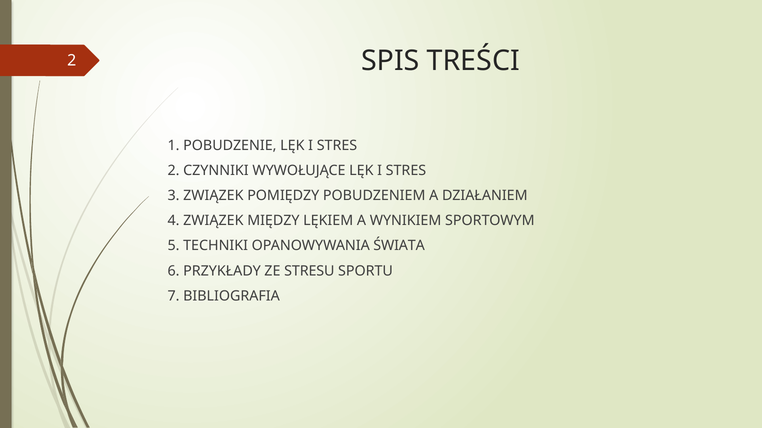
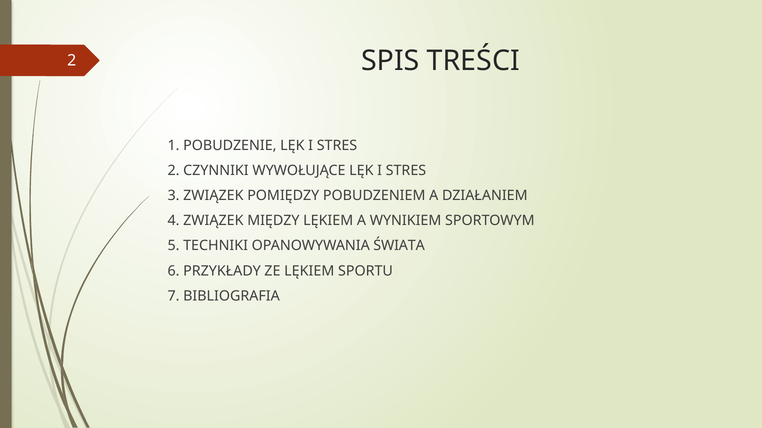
ZE STRESU: STRESU -> LĘKIEM
